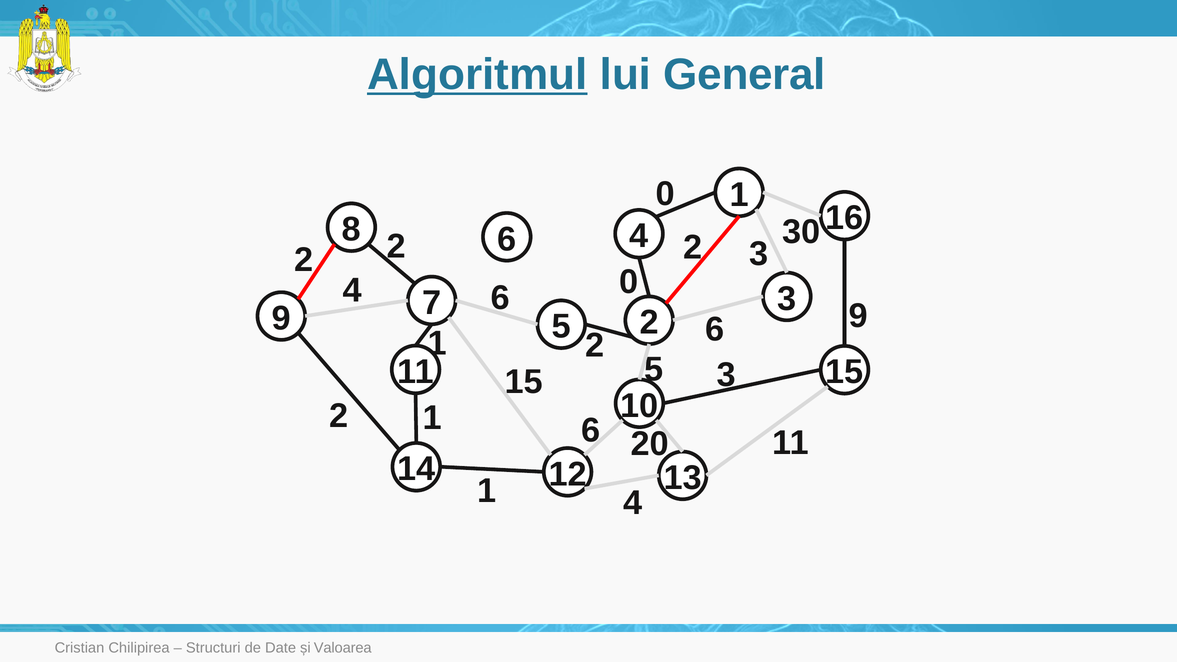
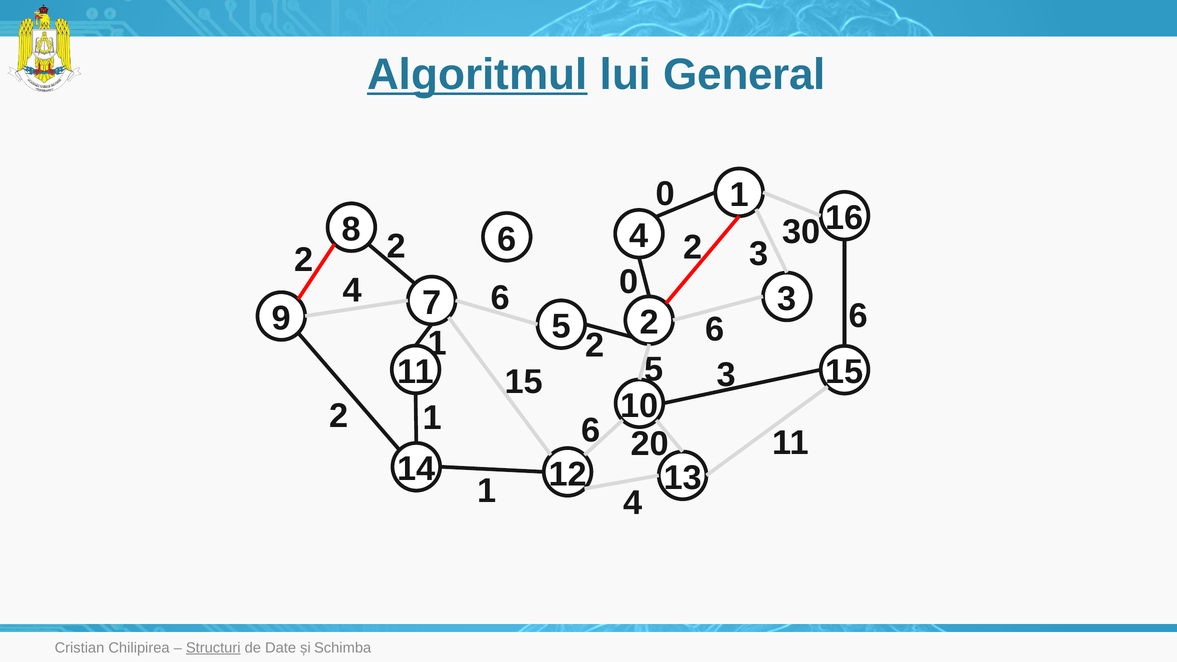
9 at (858, 316): 9 -> 6
Structuri underline: none -> present
Valoarea: Valoarea -> Schimba
